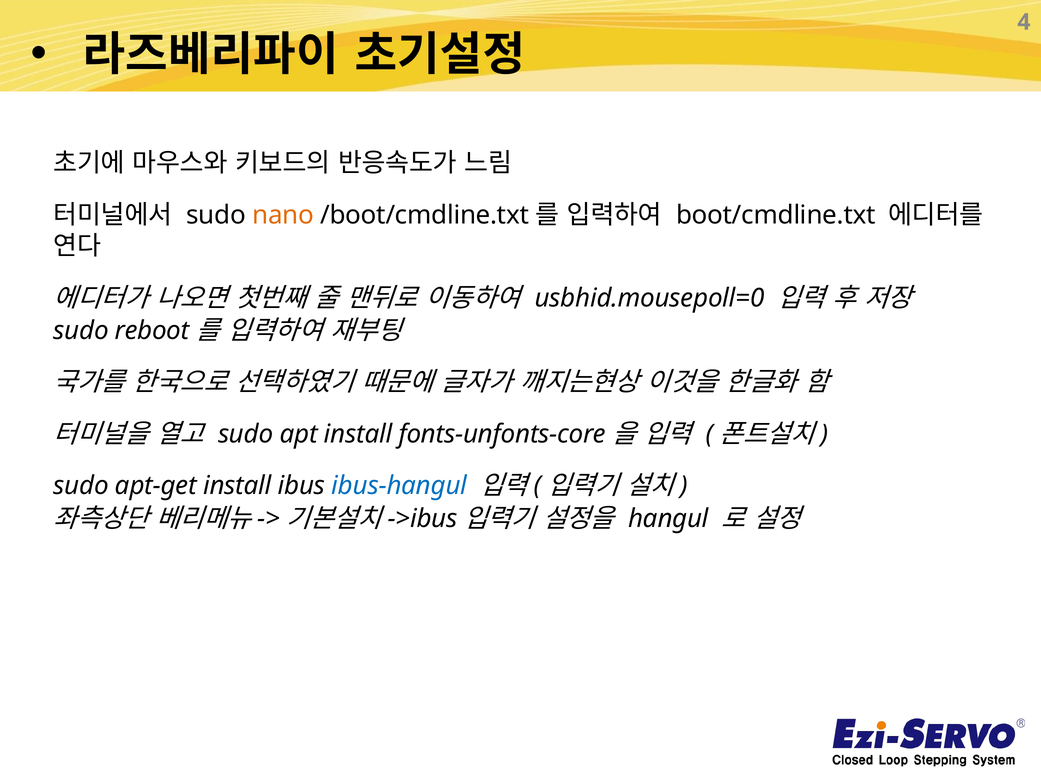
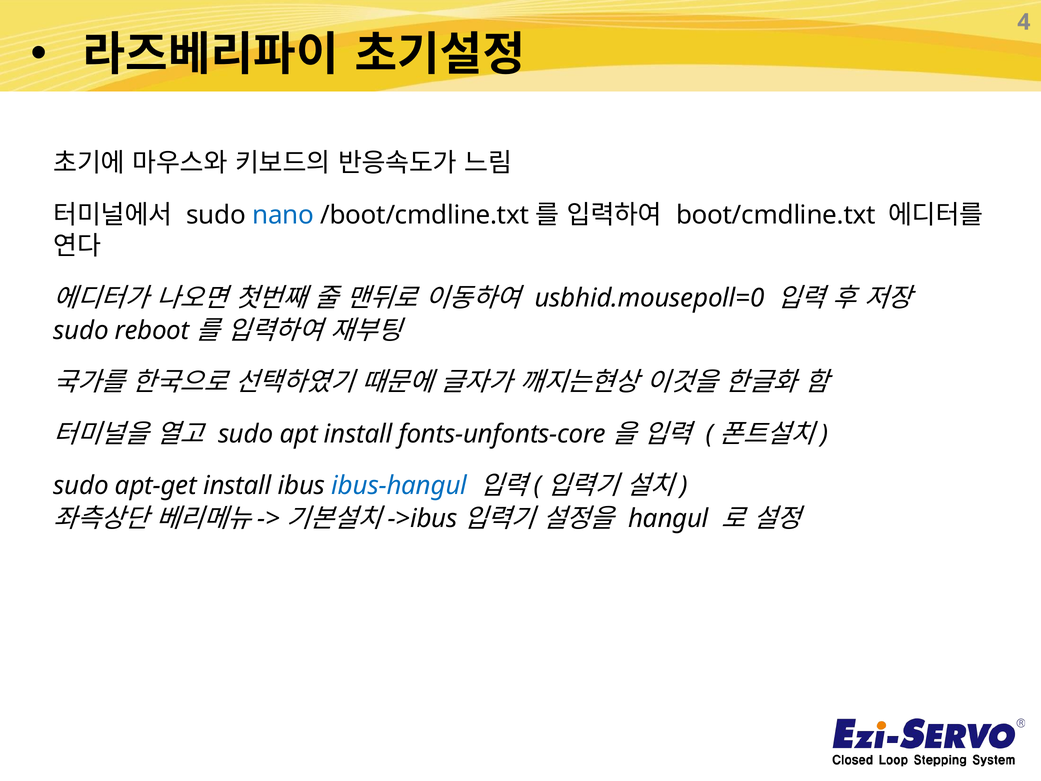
nano colour: orange -> blue
